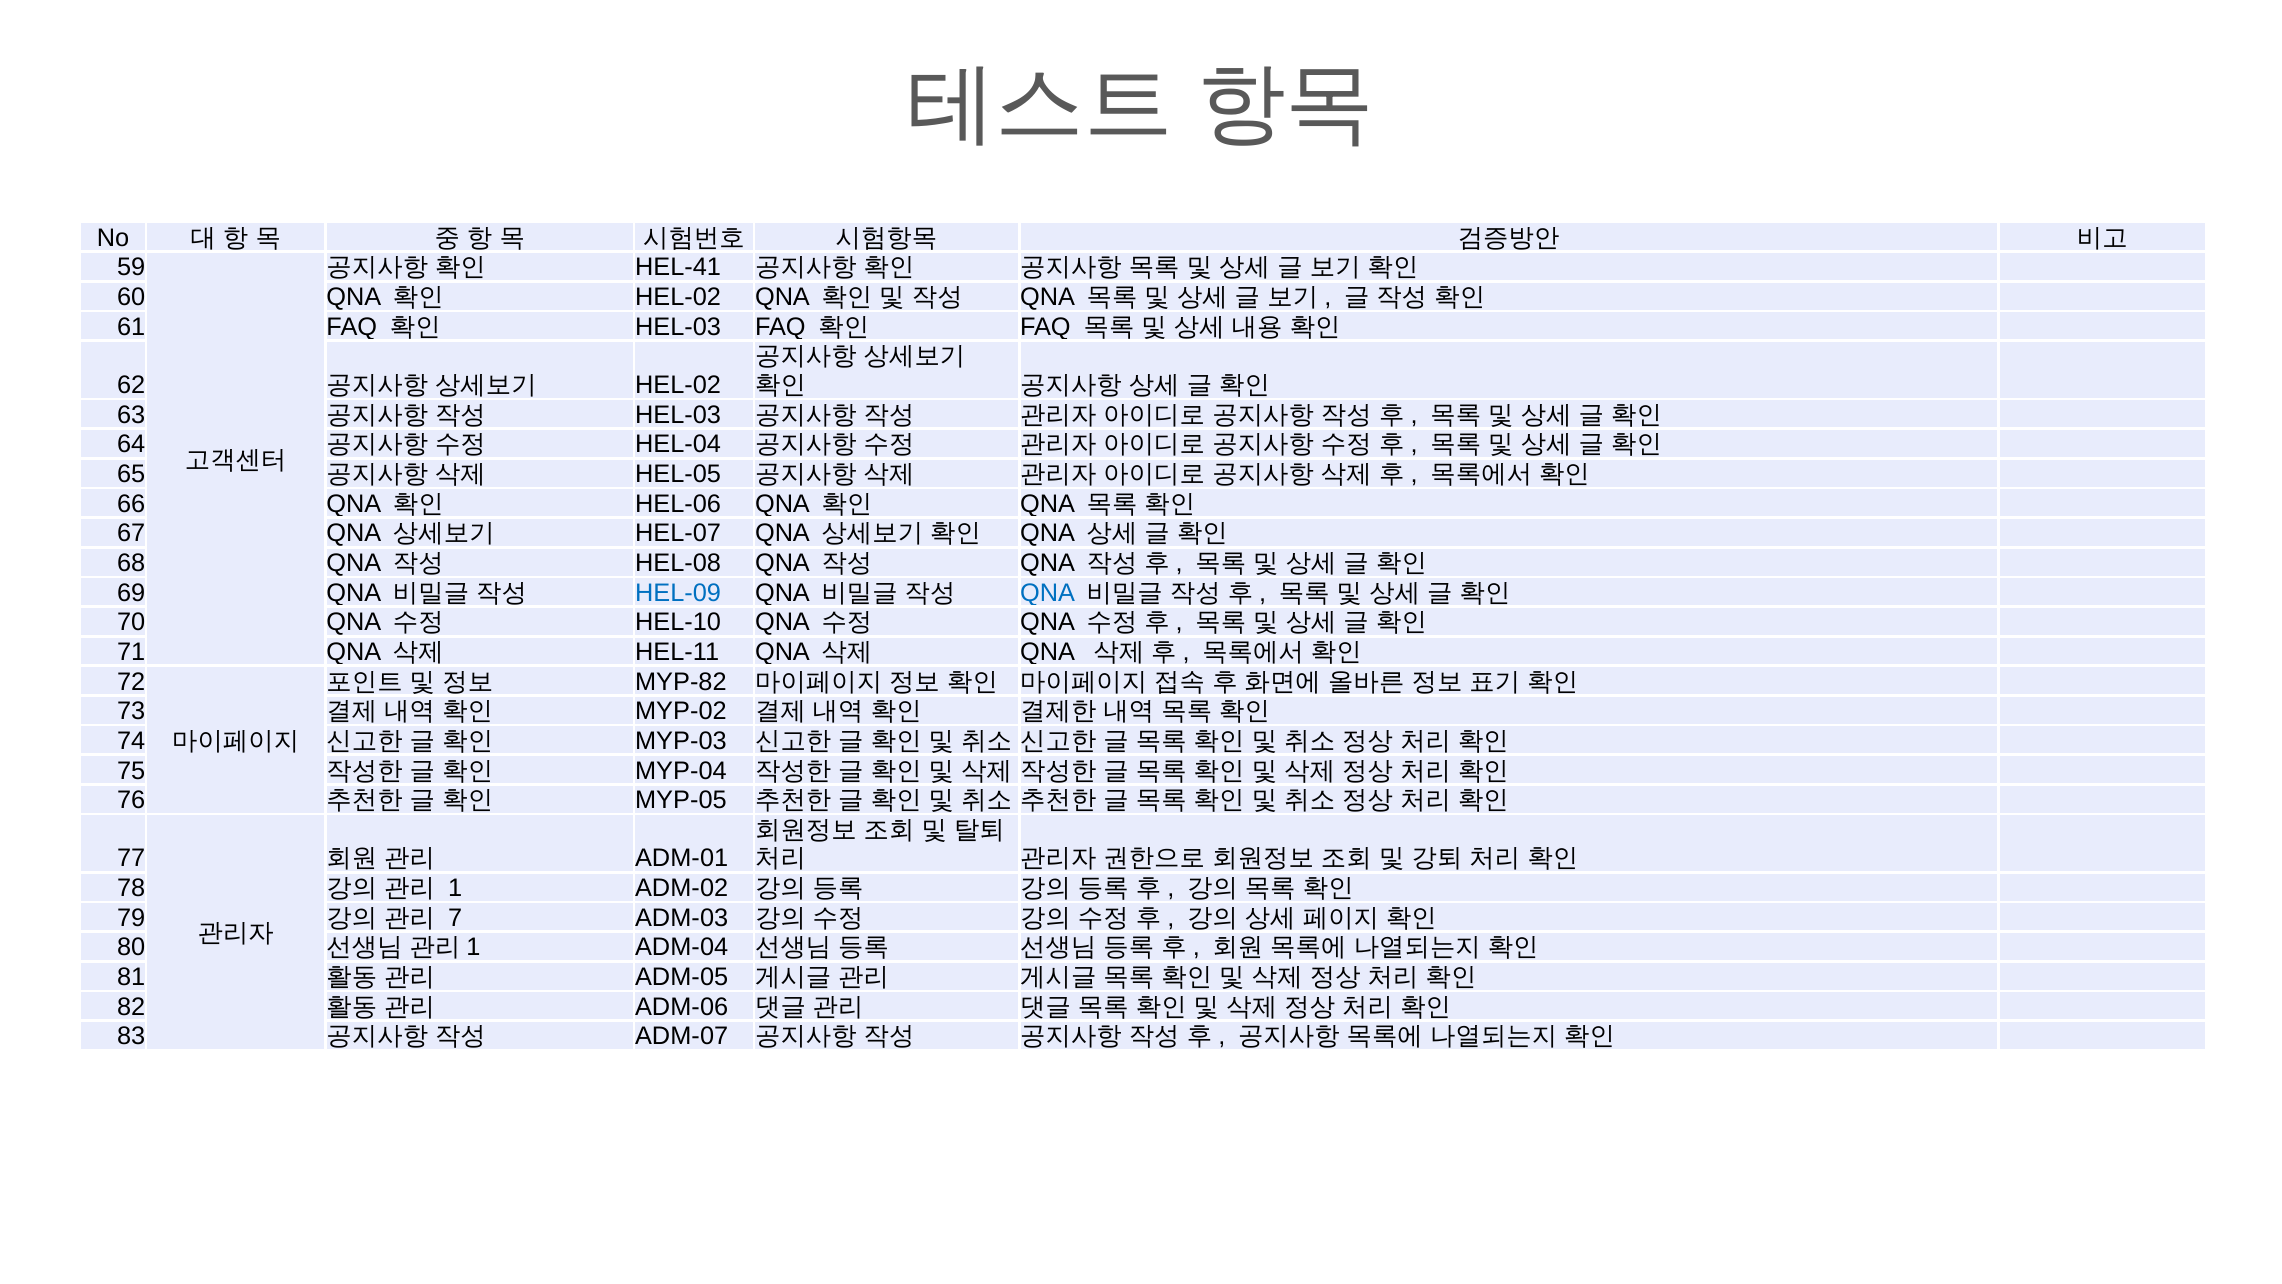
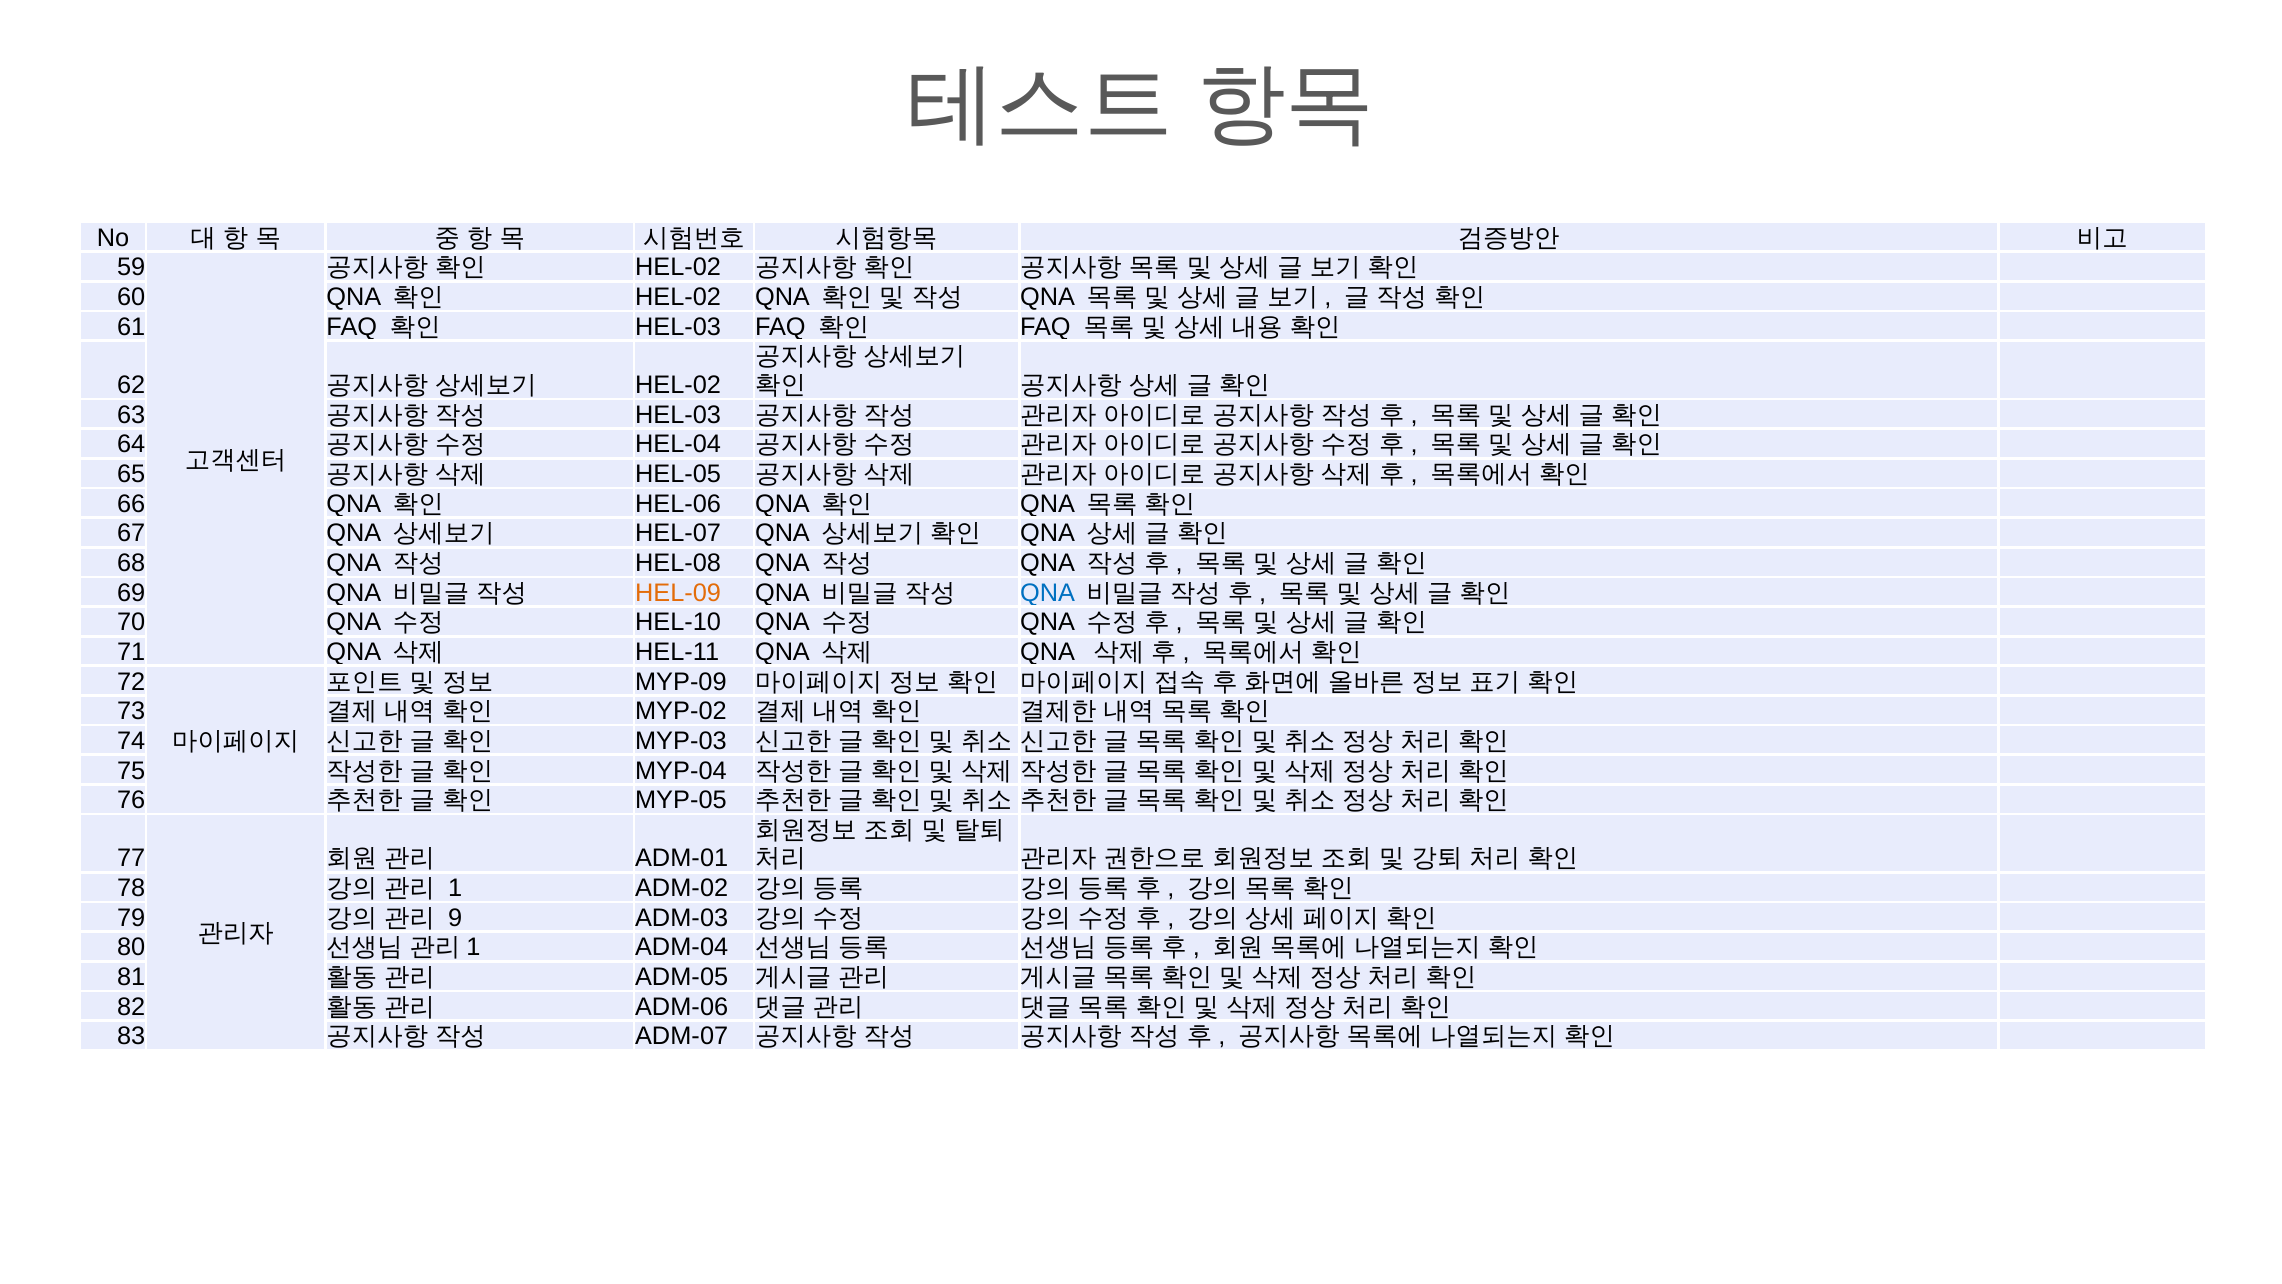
HEL-41 at (678, 268): HEL-41 -> HEL-02
HEL-09 colour: blue -> orange
MYP-82: MYP-82 -> MYP-09
7: 7 -> 9
